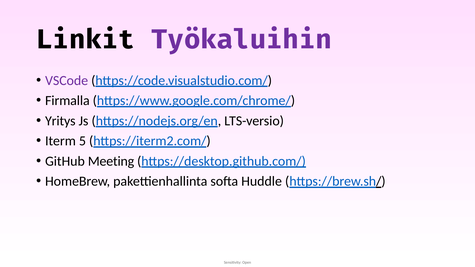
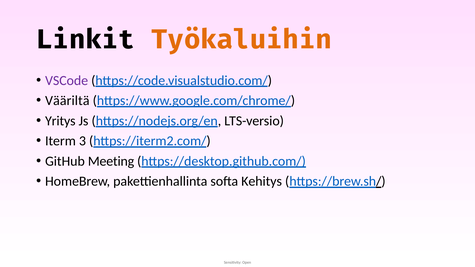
Työkaluihin colour: purple -> orange
Firmalla: Firmalla -> Vääriltä
5: 5 -> 3
Huddle: Huddle -> Kehitys
